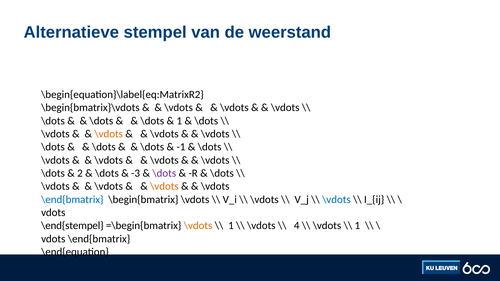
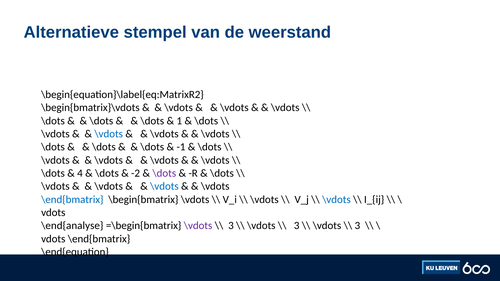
\vdots at (109, 134) colour: orange -> blue
2: 2 -> 4
-3: -3 -> -2
\vdots at (164, 187) colour: orange -> blue
\end{stempel: \end{stempel -> \end{analyse
\vdots at (198, 226) colour: orange -> purple
1 at (231, 226): 1 -> 3
4 at (297, 226): 4 -> 3
1 at (357, 226): 1 -> 3
